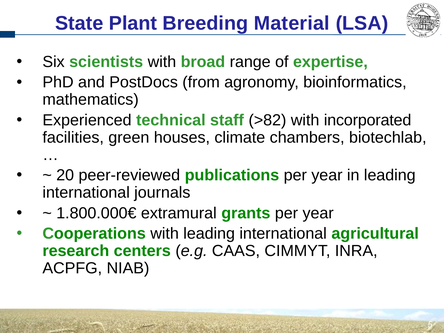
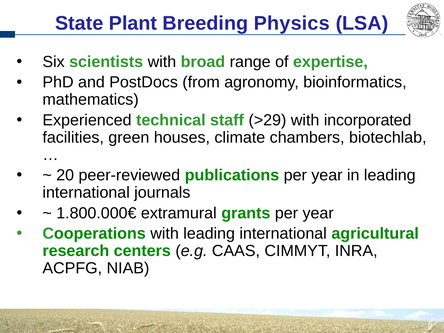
Material: Material -> Physics
>82: >82 -> >29
